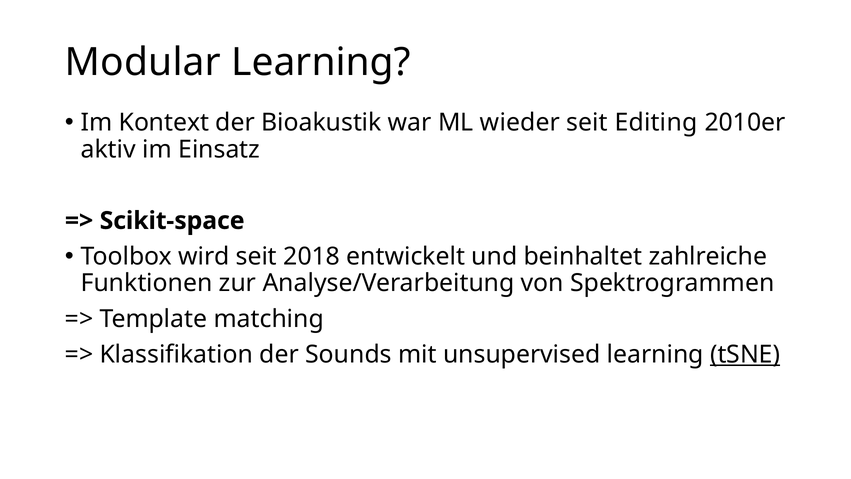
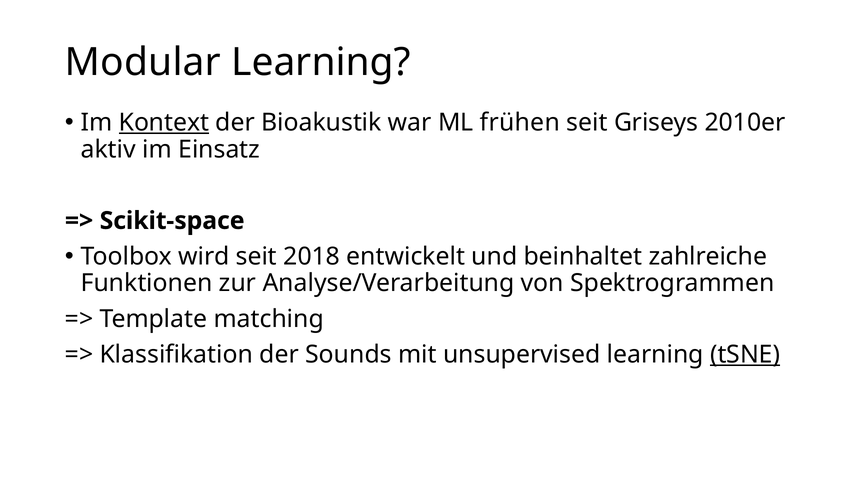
Kontext underline: none -> present
wieder: wieder -> frühen
Editing: Editing -> Griseys
